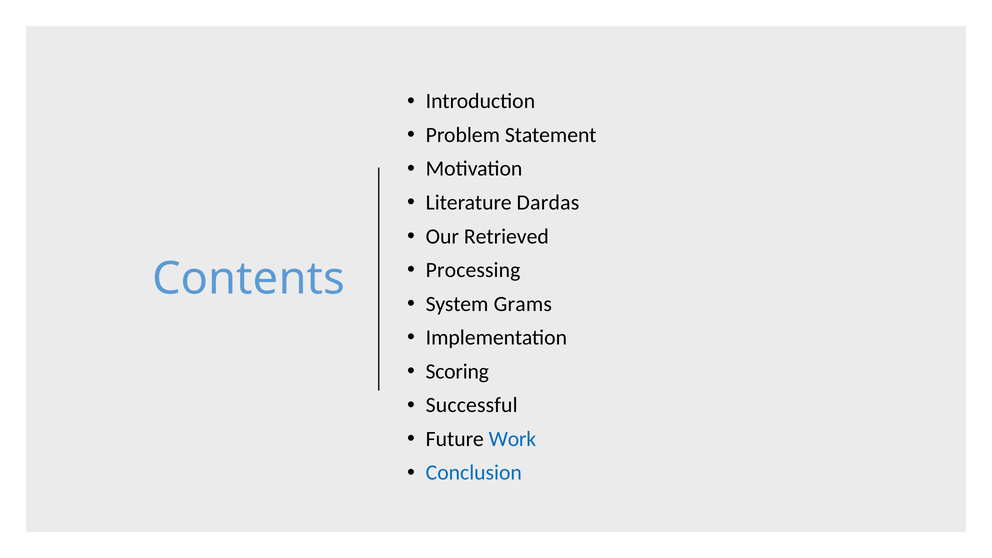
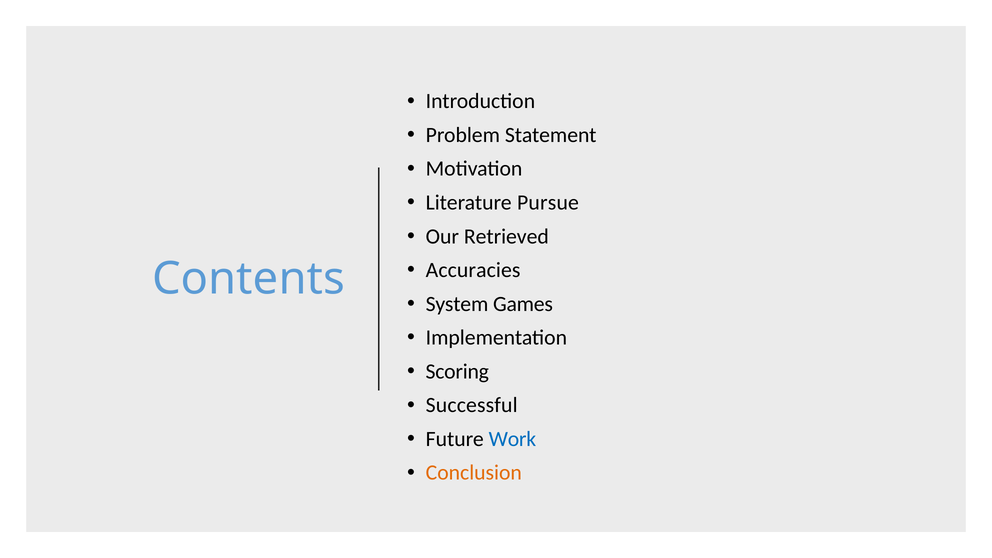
Dardas: Dardas -> Pursue
Processing: Processing -> Accuracies
Grams: Grams -> Games
Conclusion colour: blue -> orange
